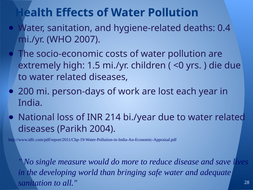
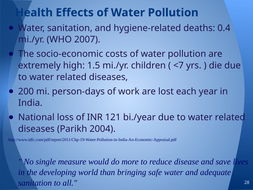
<0: <0 -> <7
214: 214 -> 121
